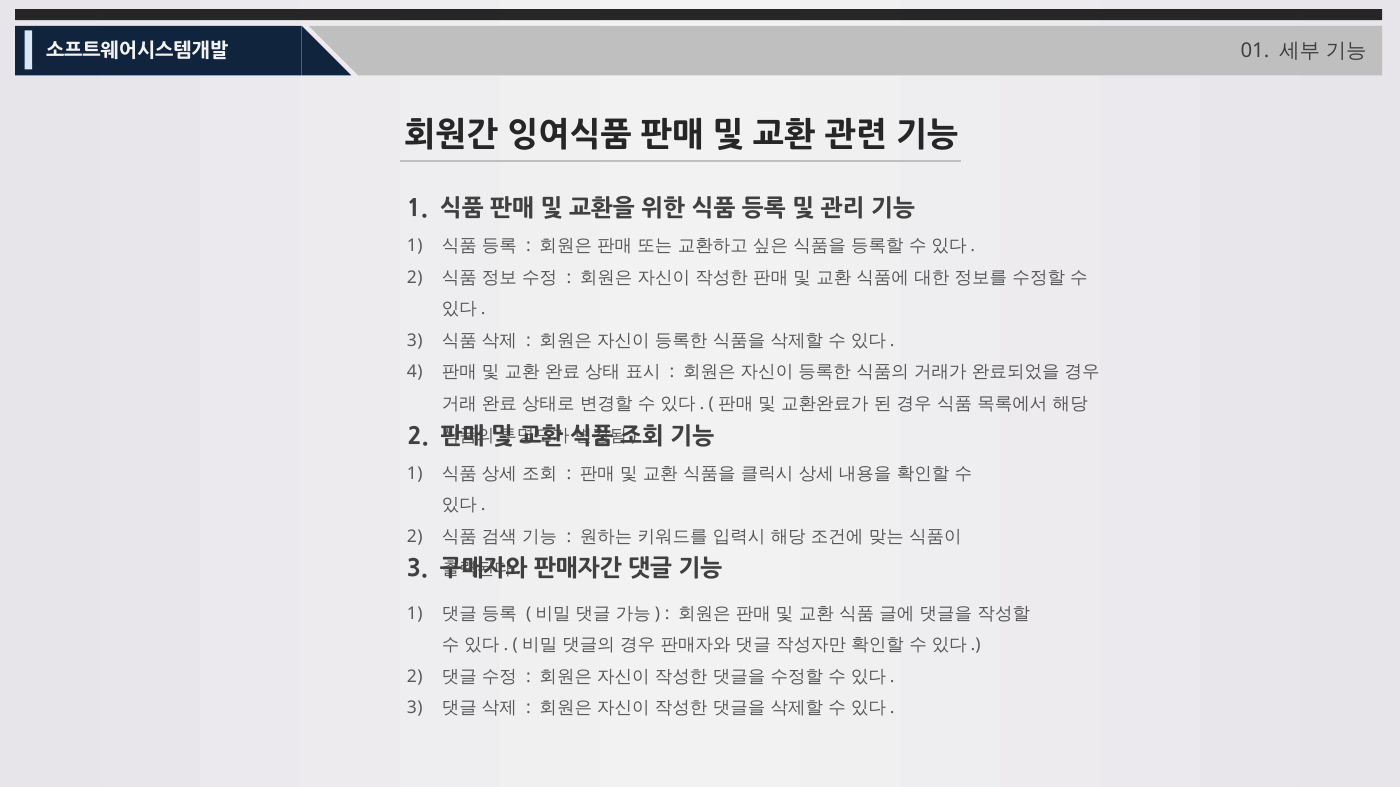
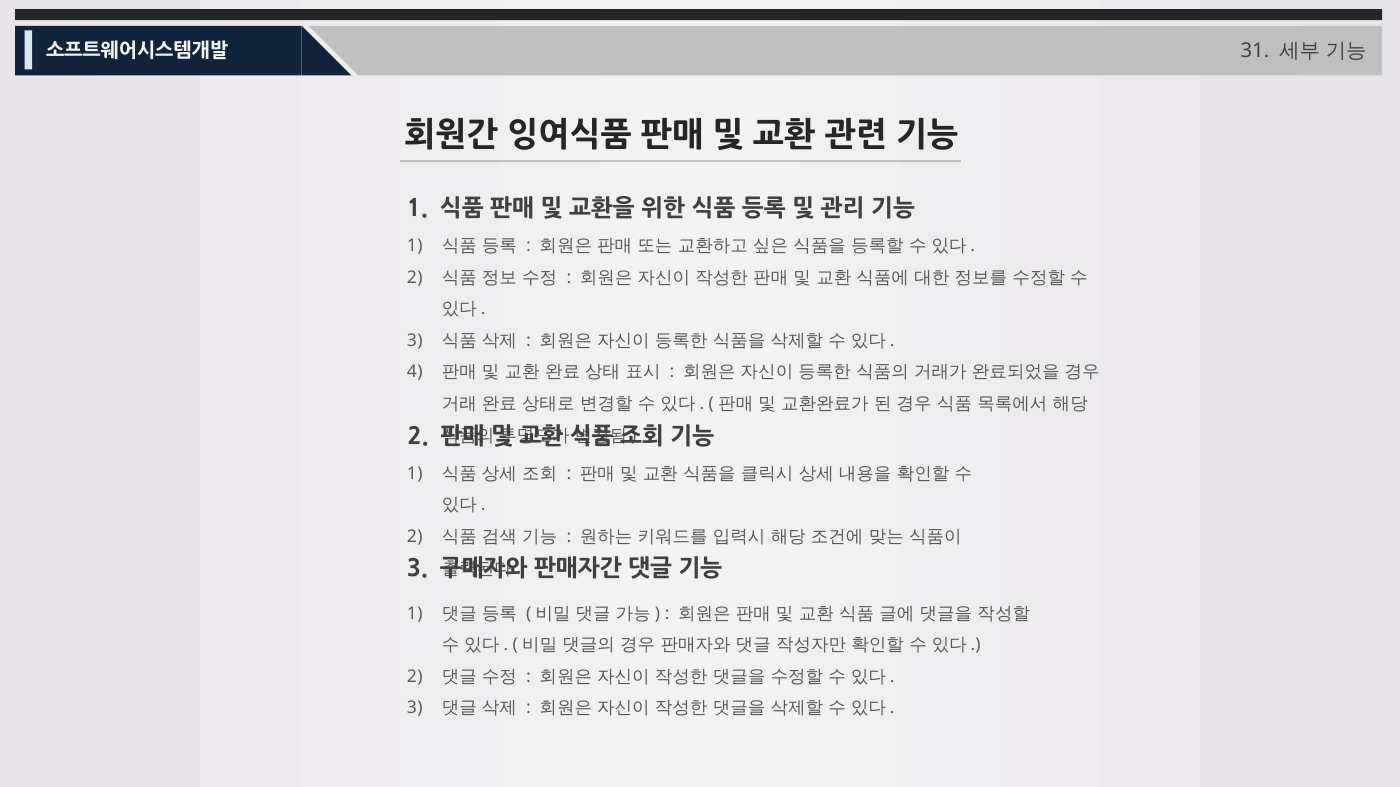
01: 01 -> 31
